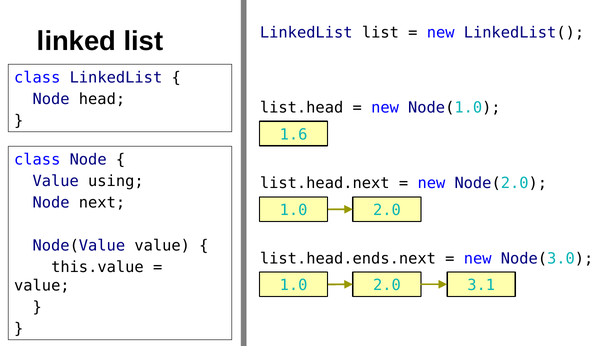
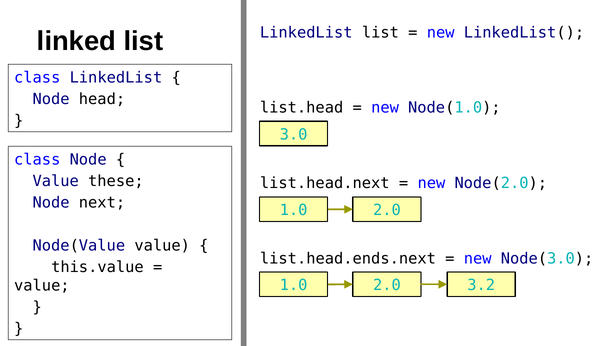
1.6: 1.6 -> 3.0
using: using -> these
3.1: 3.1 -> 3.2
